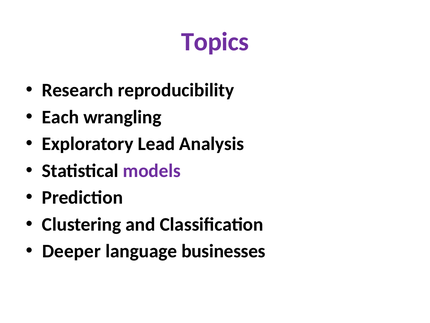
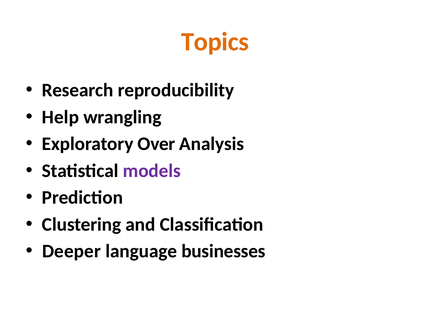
Topics colour: purple -> orange
Each: Each -> Help
Lead: Lead -> Over
